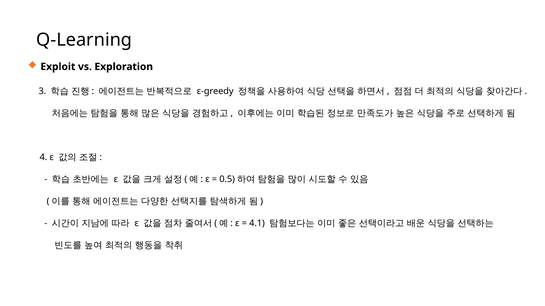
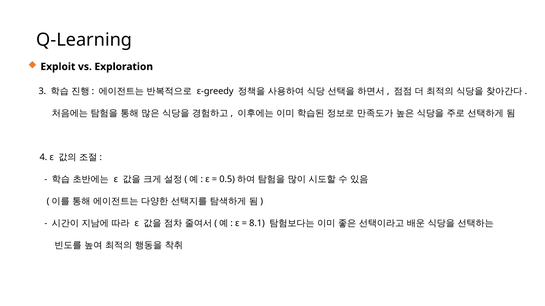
4.1: 4.1 -> 8.1
